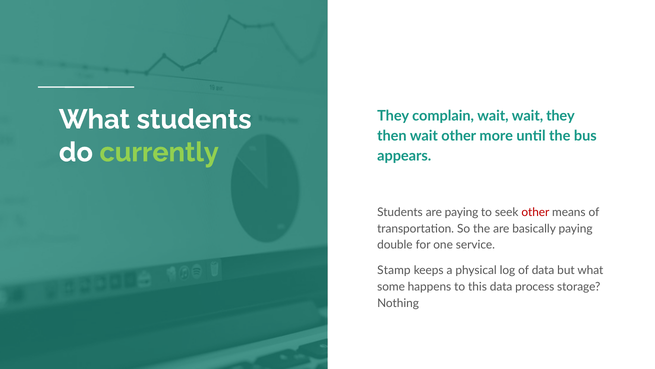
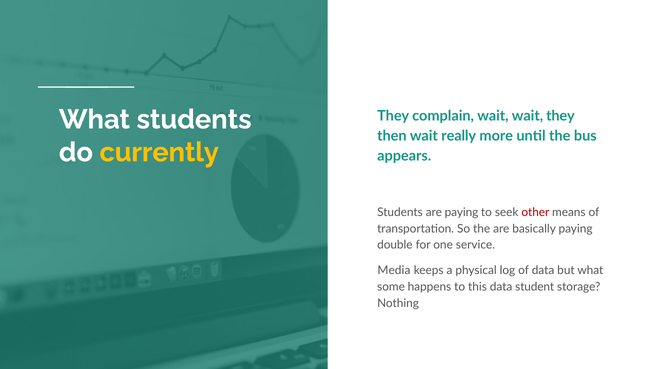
wait other: other -> really
currently colour: light green -> yellow
Stamp: Stamp -> Media
process: process -> student
